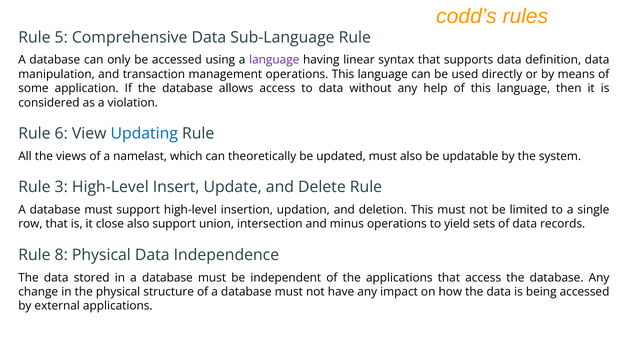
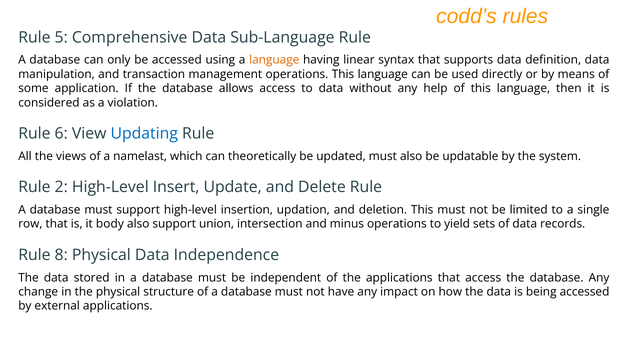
language at (274, 60) colour: purple -> orange
3: 3 -> 2
close: close -> body
